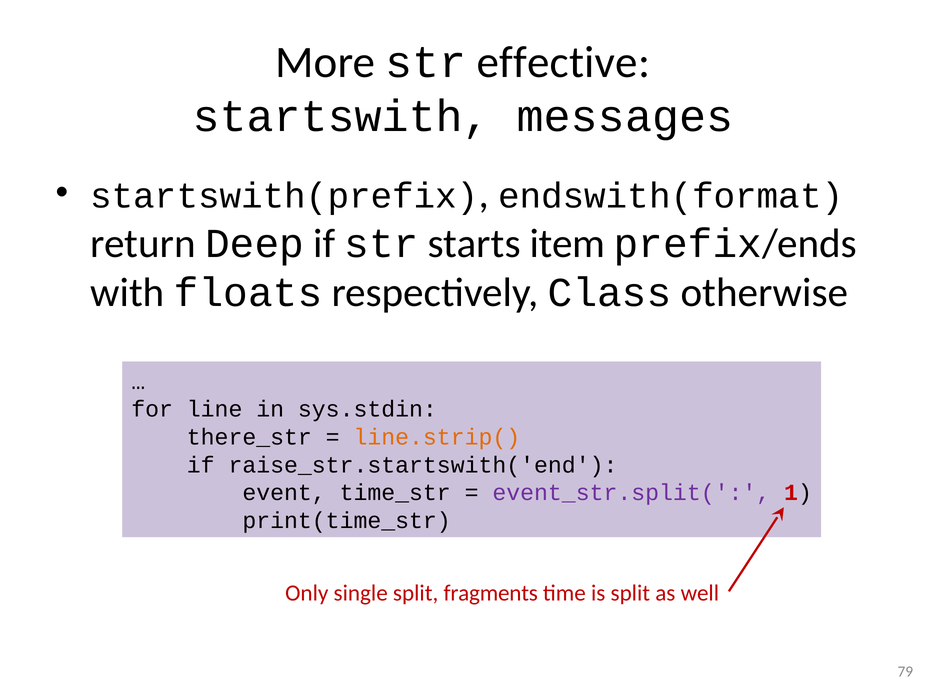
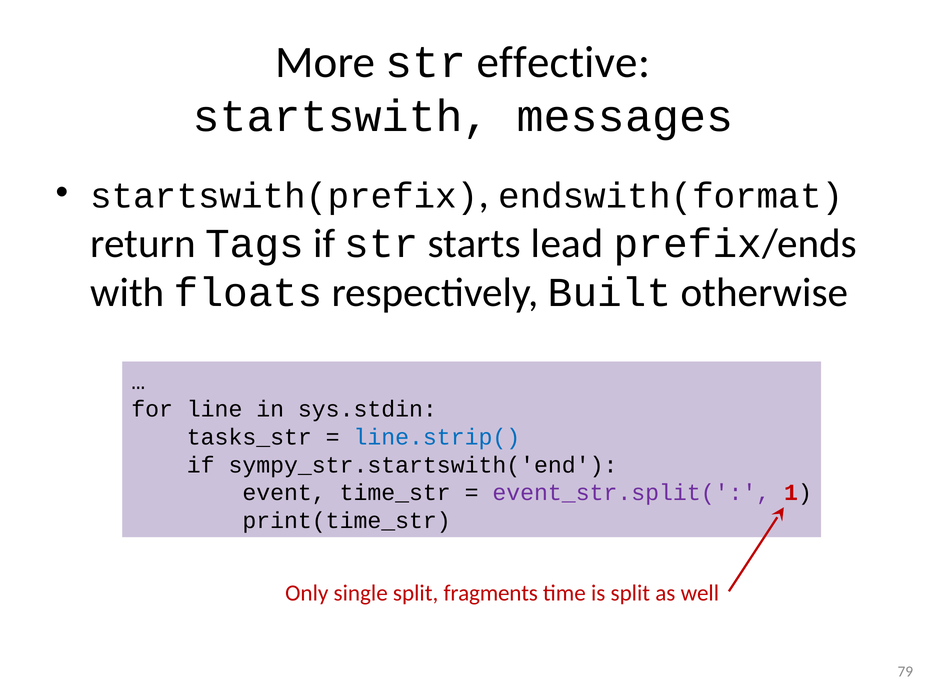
Deep: Deep -> Tags
item: item -> lead
Class: Class -> Built
there_str: there_str -> tasks_str
line.strip( colour: orange -> blue
raise_str.startswith('end: raise_str.startswith('end -> sympy_str.startswith('end
